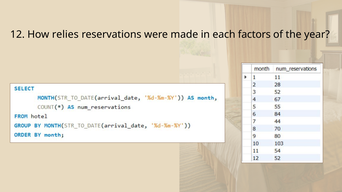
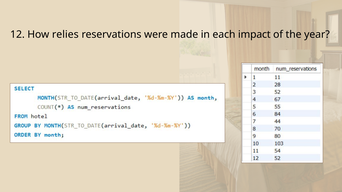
factors: factors -> impact
